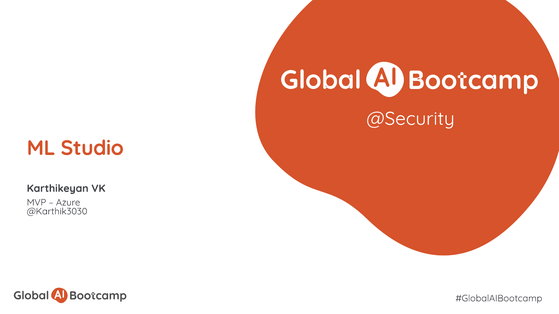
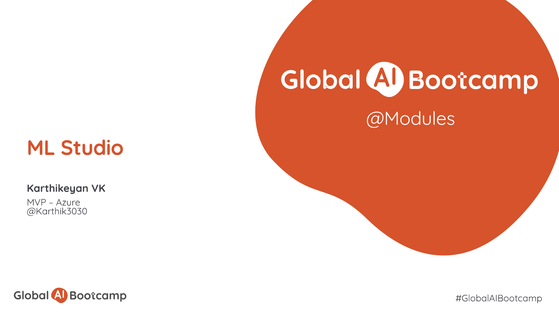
@Security: @Security -> @Modules
